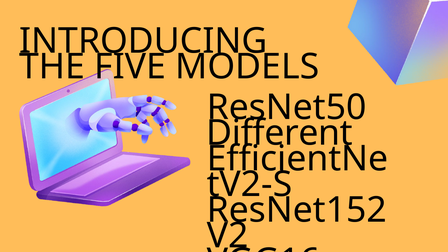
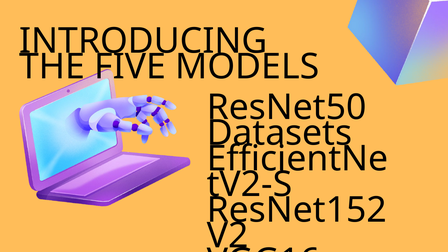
Different: Different -> Datasets
